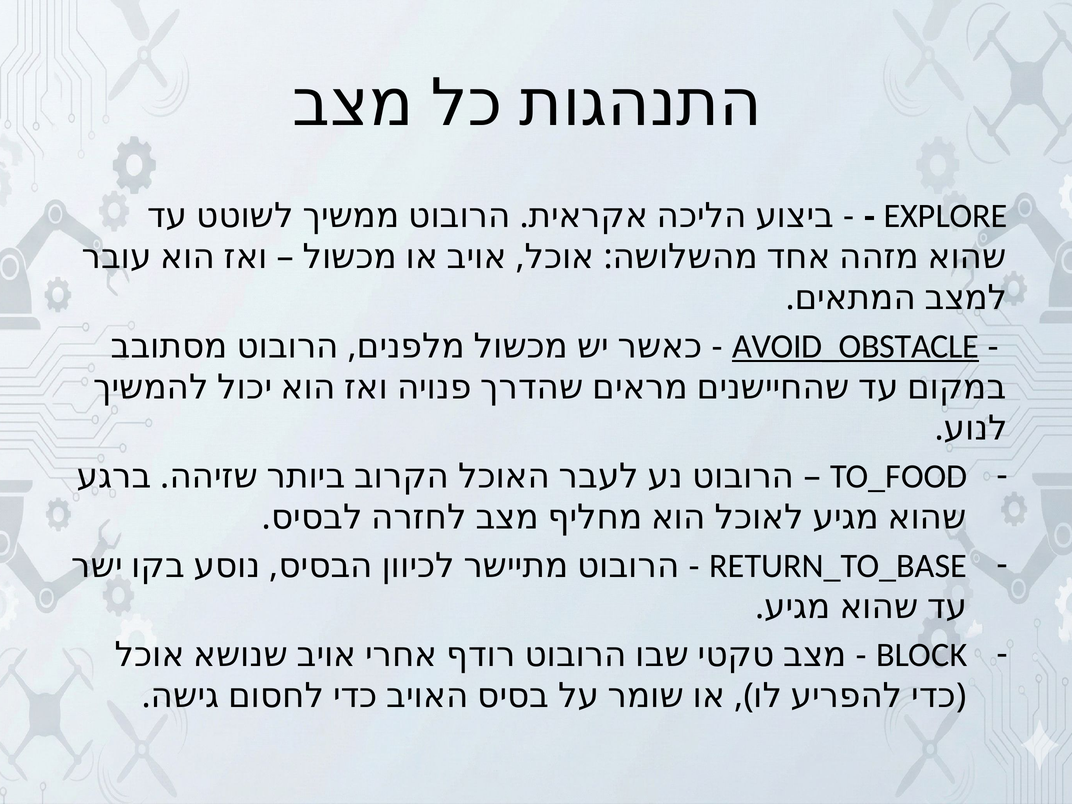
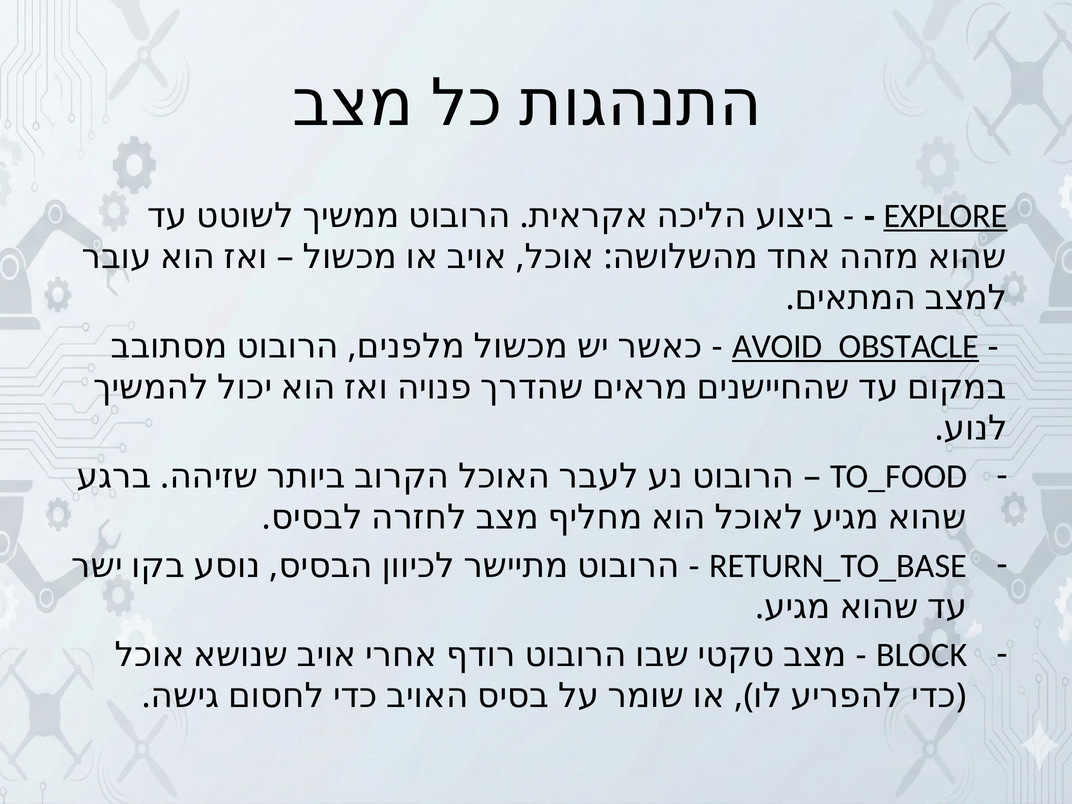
EXPLORE underline: none -> present
